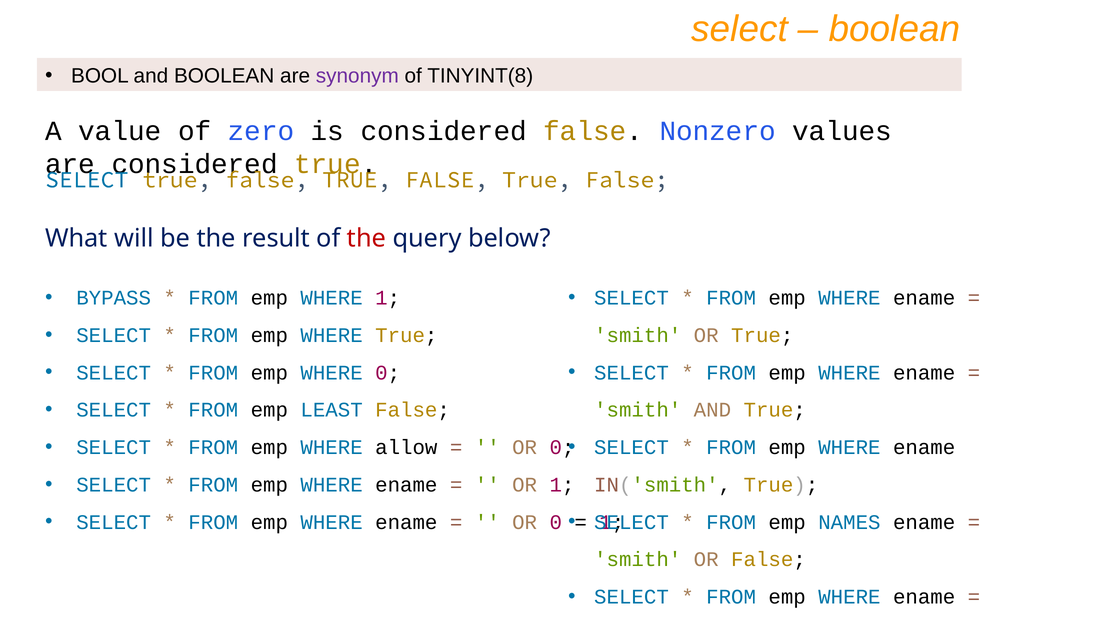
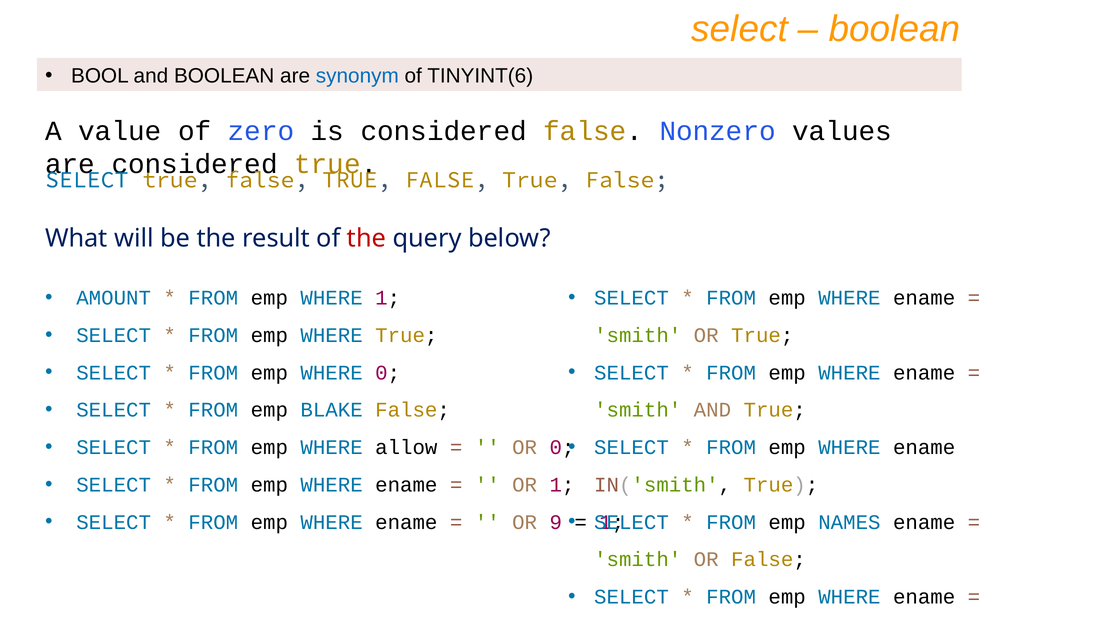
synonym colour: purple -> blue
TINYINT(8: TINYINT(8 -> TINYINT(6
BYPASS: BYPASS -> AMOUNT
LEAST: LEAST -> BLAKE
0 at (556, 522): 0 -> 9
